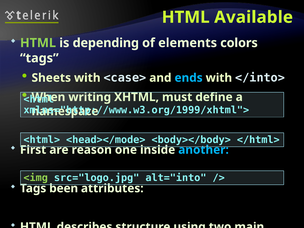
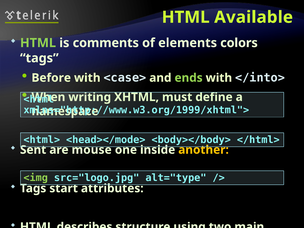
depending: depending -> comments
Sheets: Sheets -> Before
ends colour: light blue -> light green
First: First -> Sent
reason: reason -> mouse
another colour: light blue -> yellow
alt="into: alt="into -> alt="type
been: been -> start
